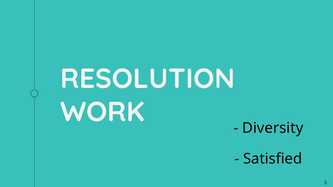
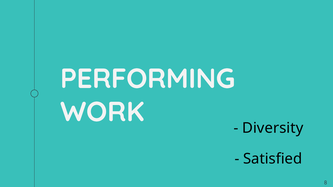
RESOLUTION: RESOLUTION -> PERFORMING
